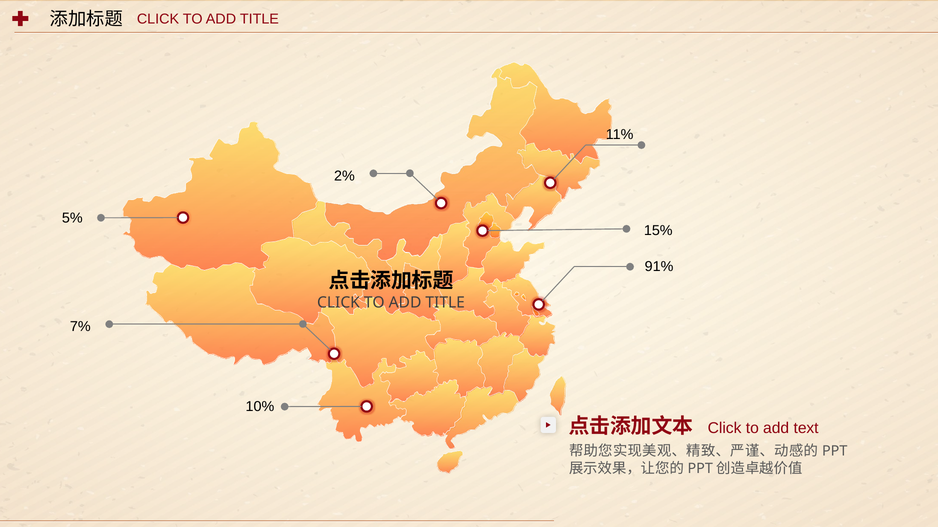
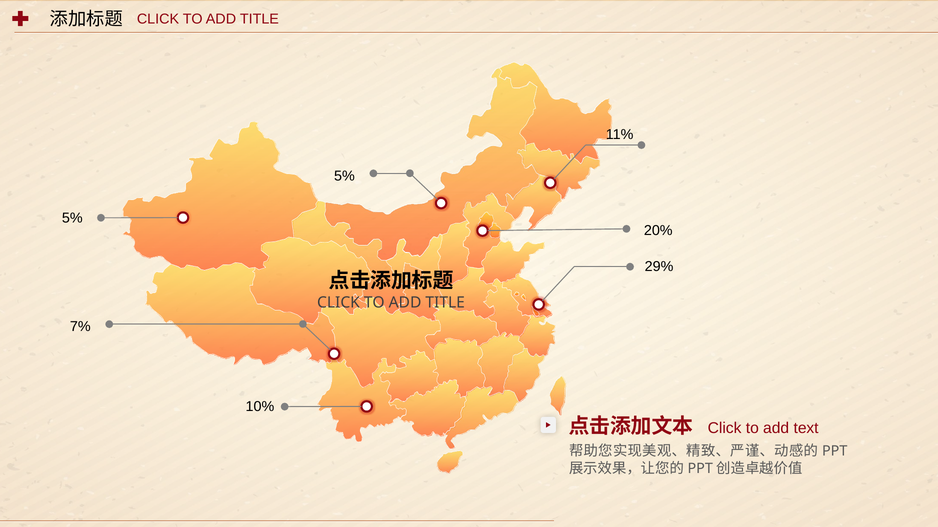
2% at (344, 176): 2% -> 5%
15%: 15% -> 20%
91%: 91% -> 29%
